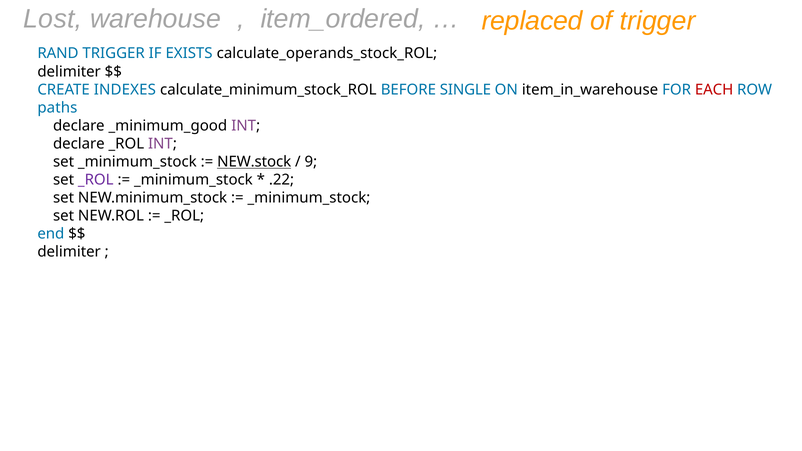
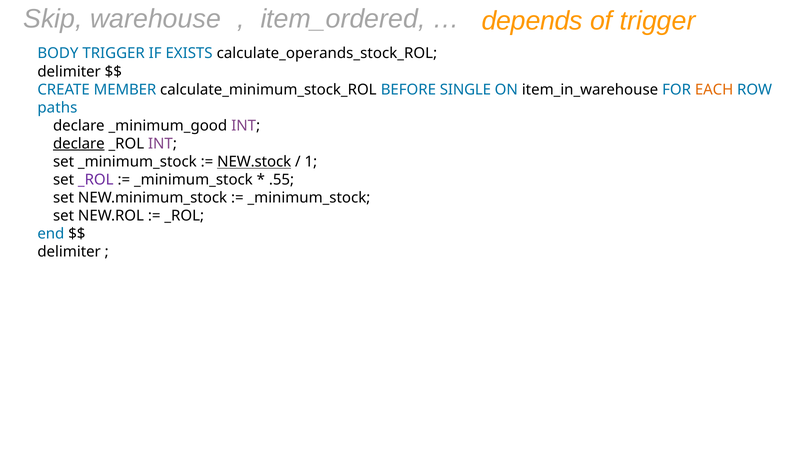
Lost: Lost -> Skip
replaced: replaced -> depends
RAND: RAND -> BODY
INDEXES: INDEXES -> MEMBER
EACH colour: red -> orange
declare at (79, 144) underline: none -> present
9: 9 -> 1
.22: .22 -> .55
